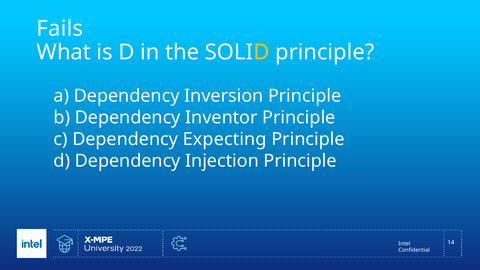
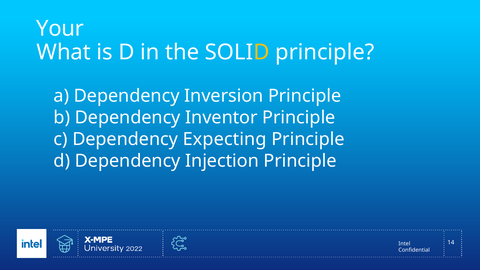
Fails: Fails -> Your
